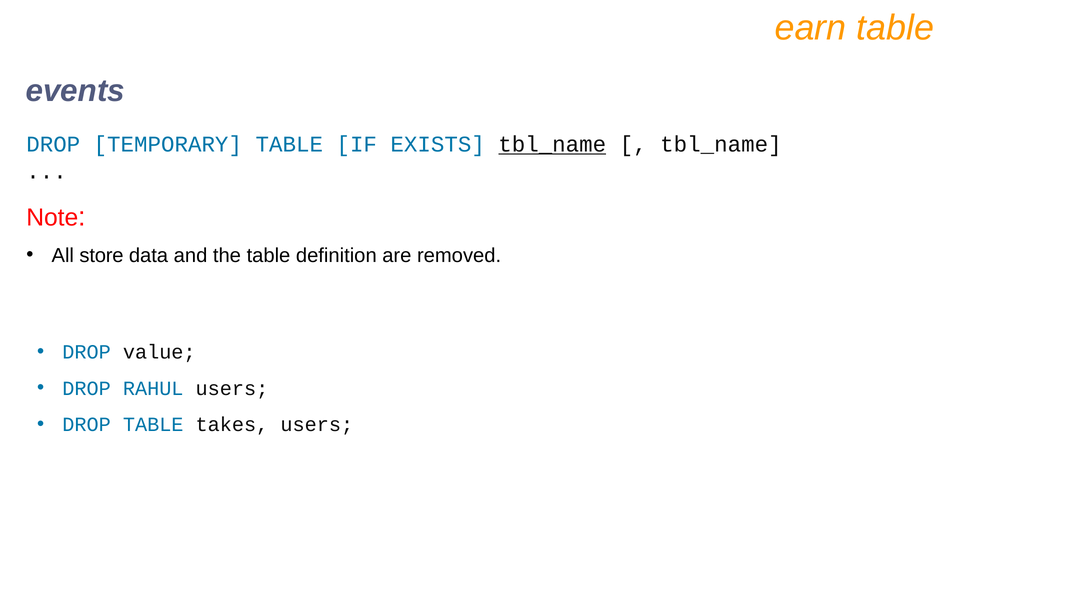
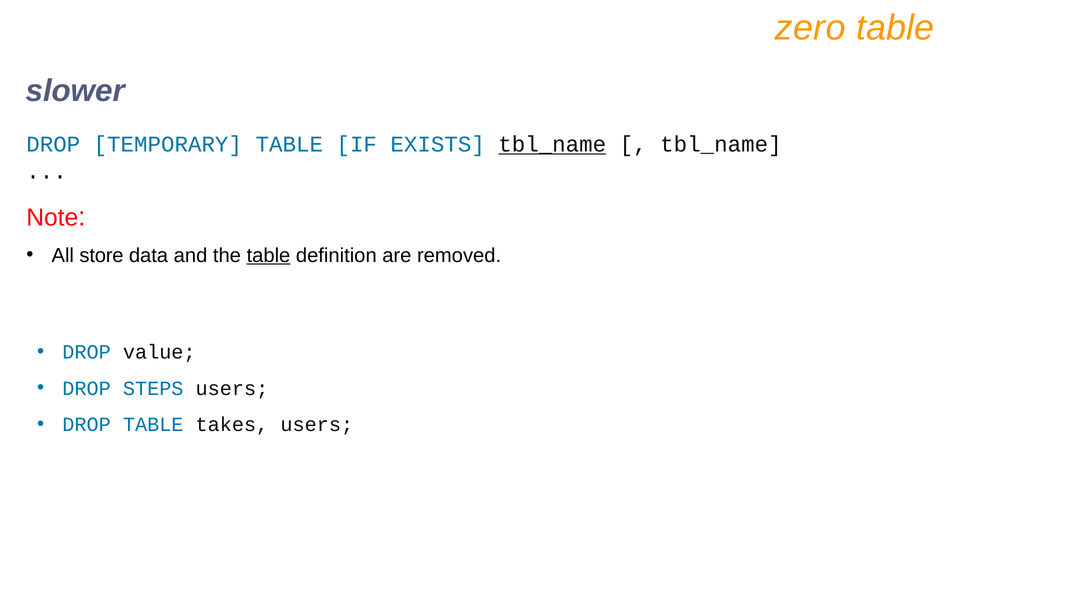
earn: earn -> zero
events: events -> slower
table at (269, 255) underline: none -> present
RAHUL: RAHUL -> STEPS
